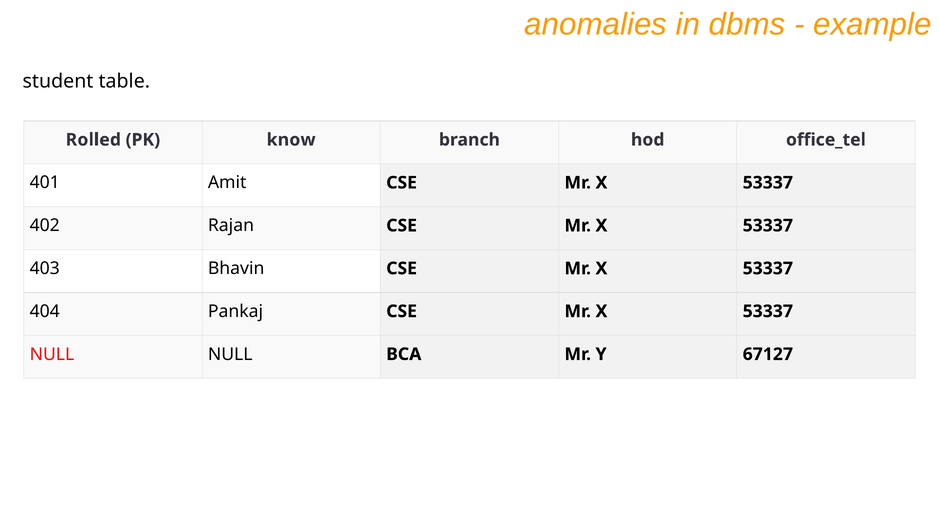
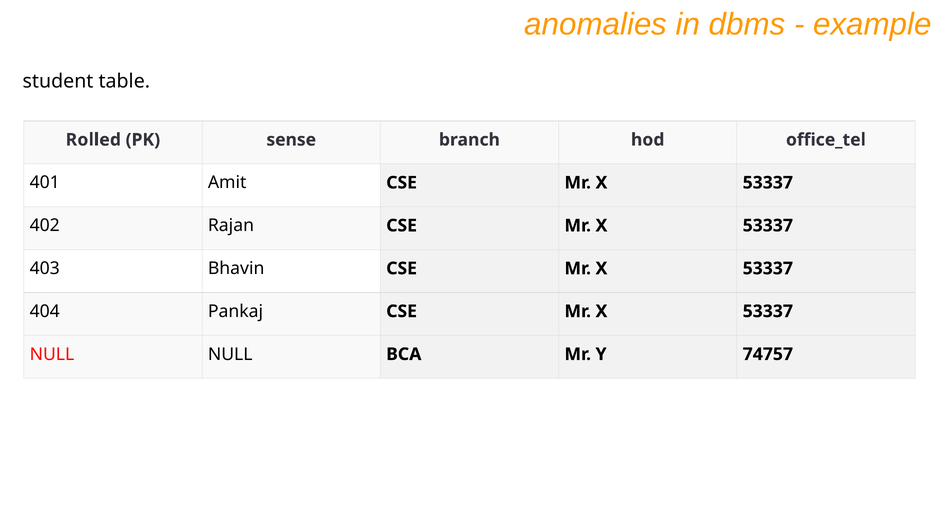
know: know -> sense
67127: 67127 -> 74757
